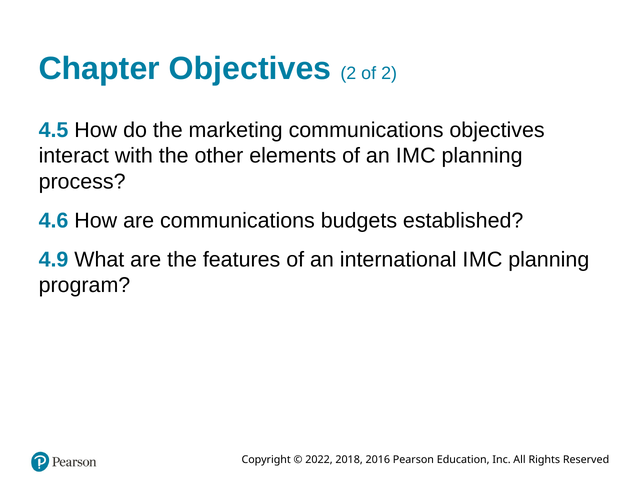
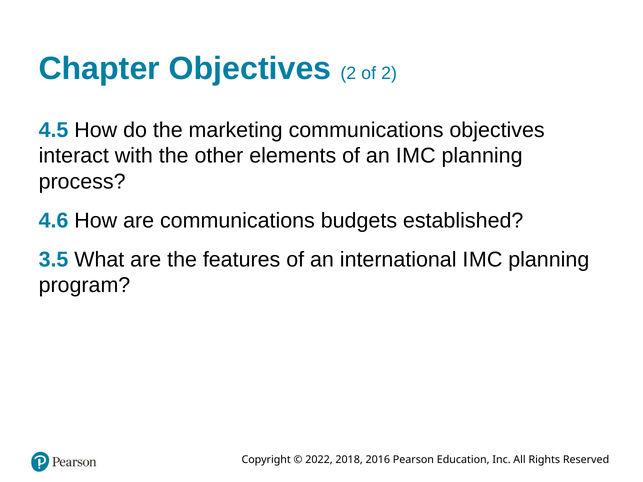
4.9: 4.9 -> 3.5
